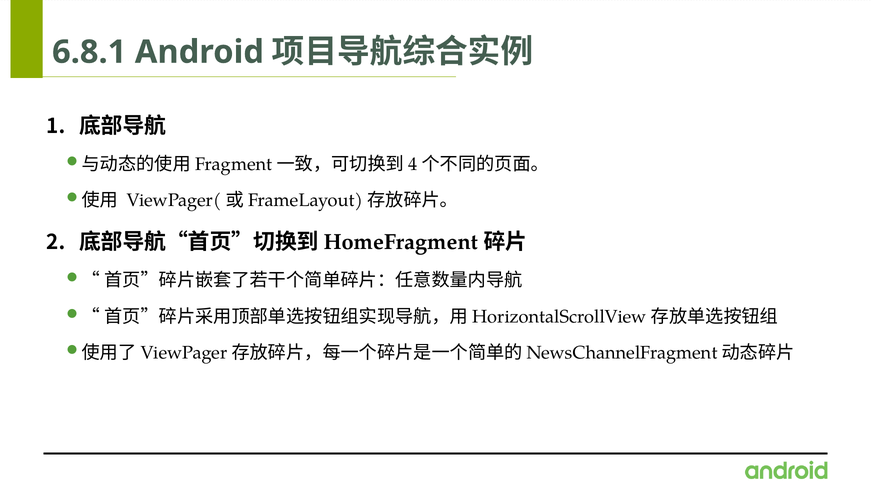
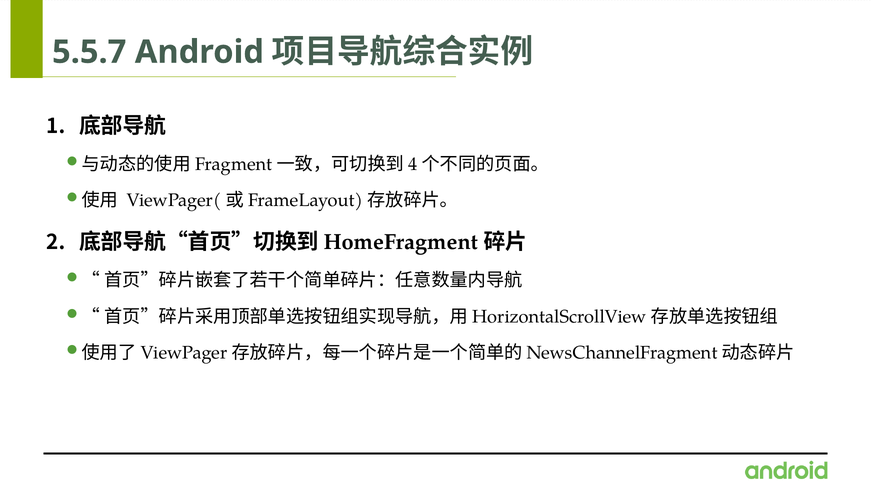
6.8.1: 6.8.1 -> 5.5.7
